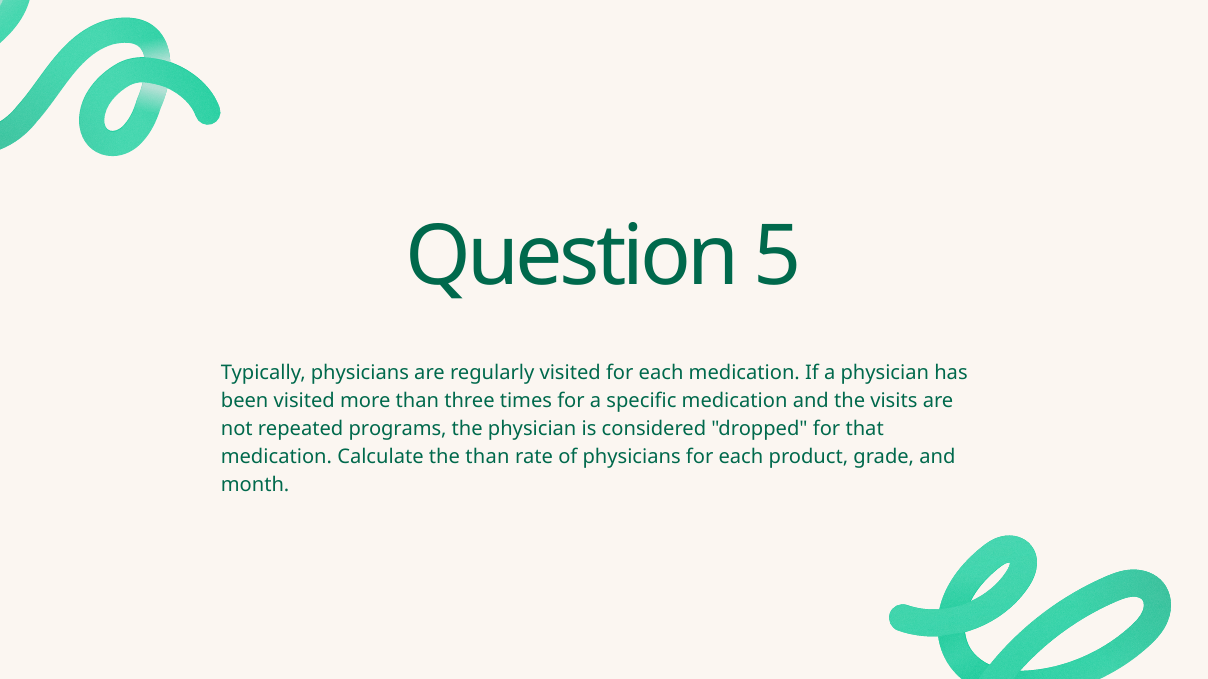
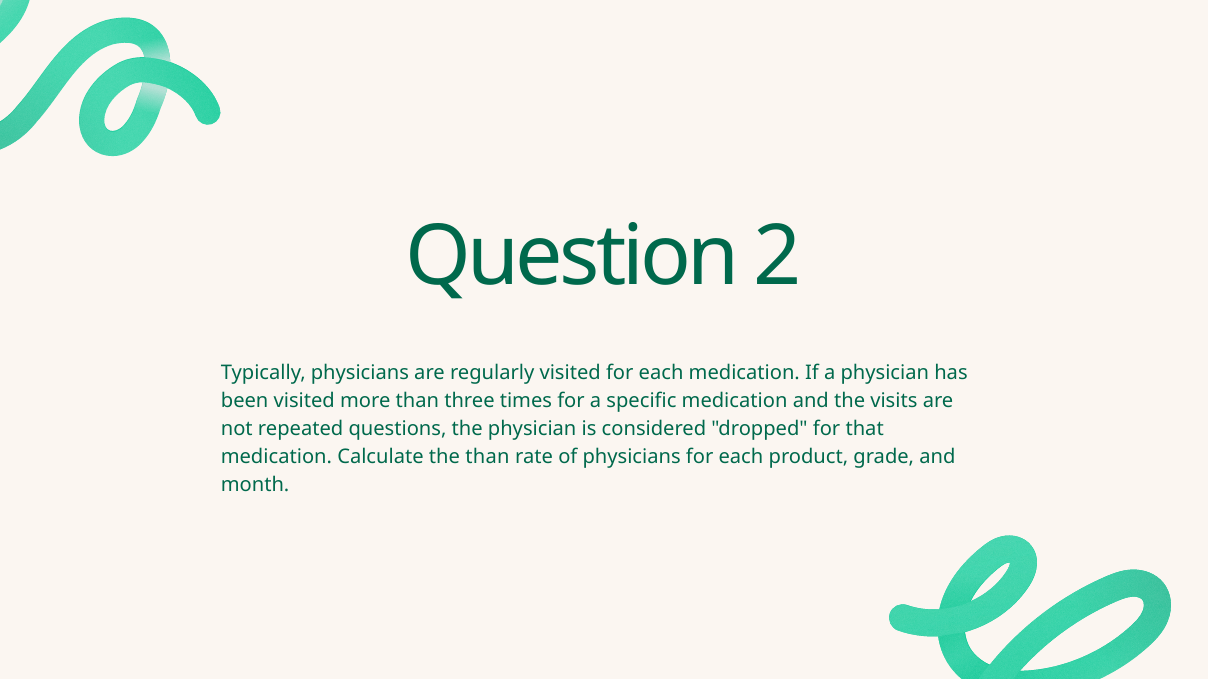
5: 5 -> 2
programs: programs -> questions
